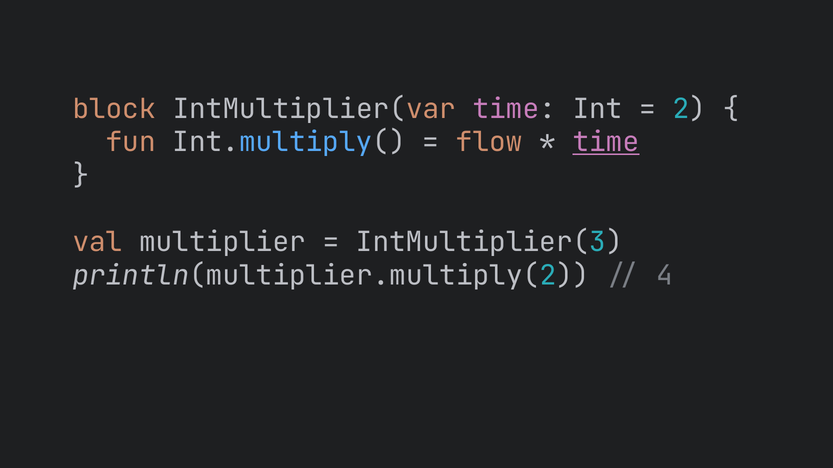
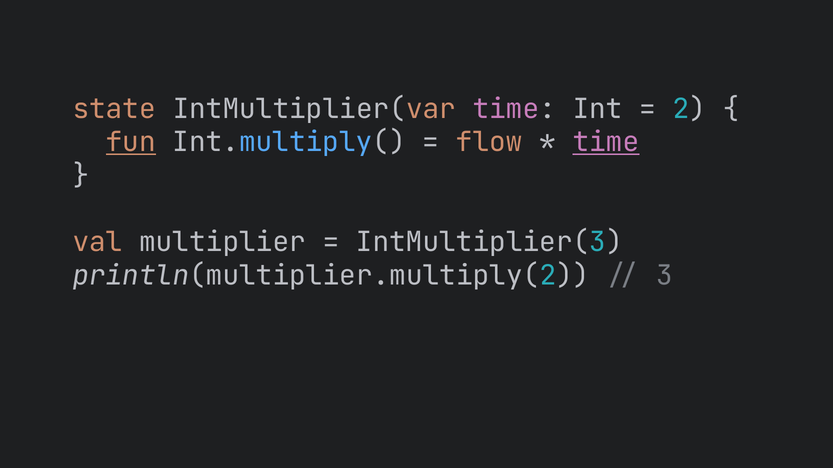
block: block -> state
fun underline: none -> present
4: 4 -> 3
